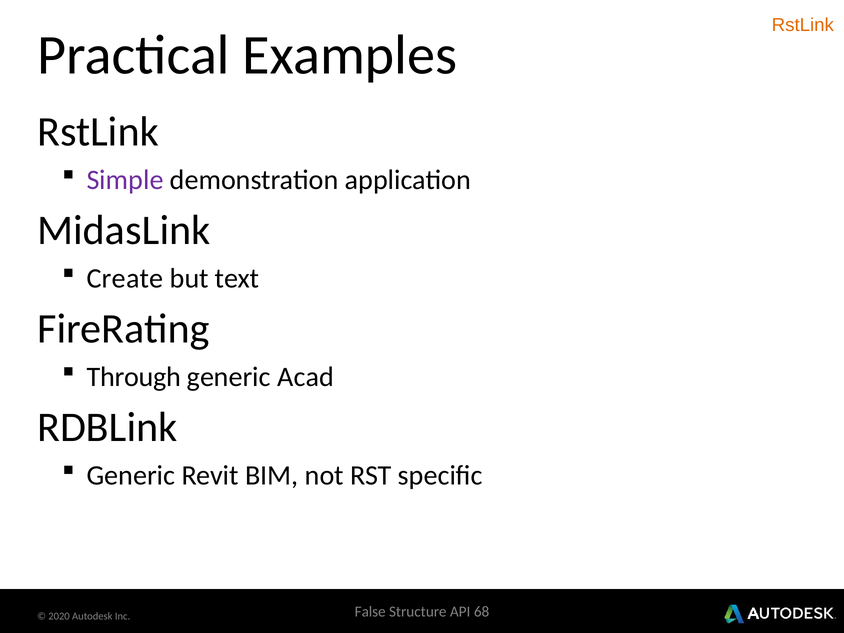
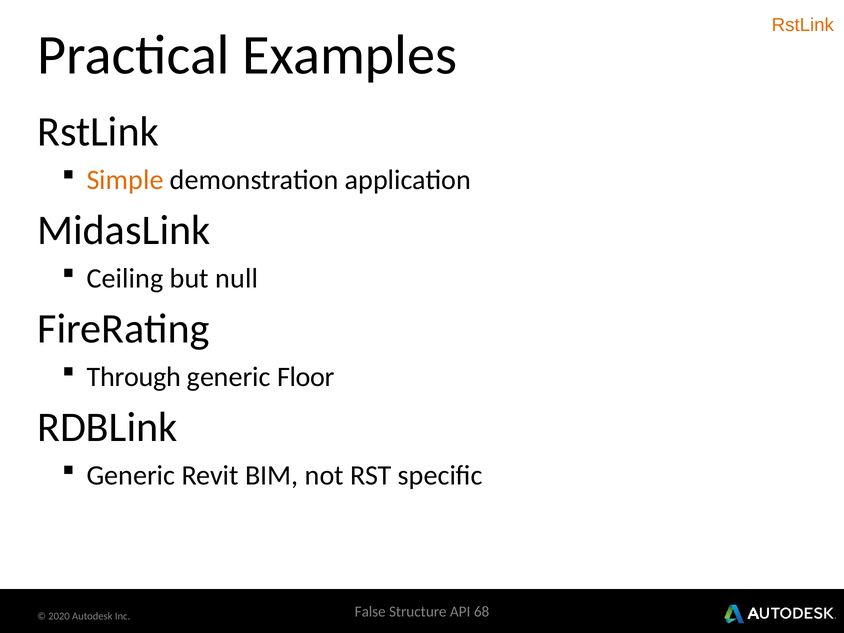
Simple colour: purple -> orange
Create: Create -> Ceiling
text: text -> null
Acad: Acad -> Floor
